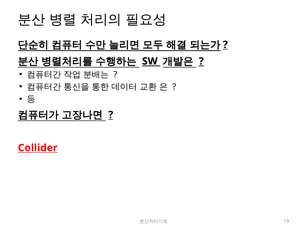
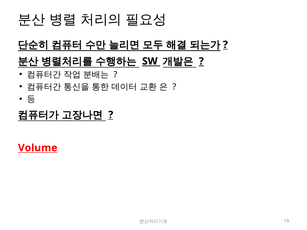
Collider: Collider -> Volume
